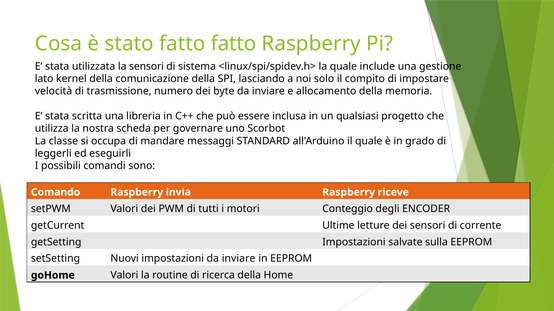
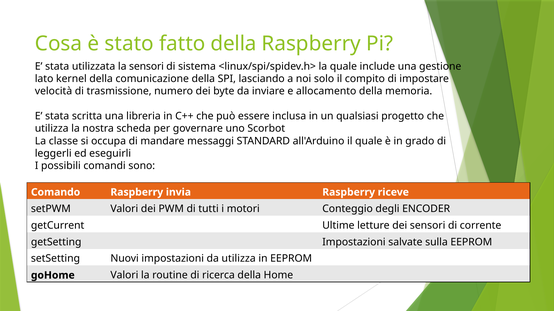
fatto fatto: fatto -> della
impostazioni da inviare: inviare -> utilizza
